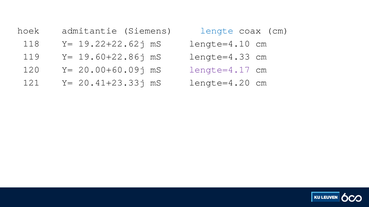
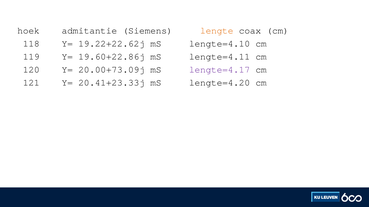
lengte colour: blue -> orange
lengte=4.33: lengte=4.33 -> lengte=4.11
20.00+60.09j: 20.00+60.09j -> 20.00+73.09j
